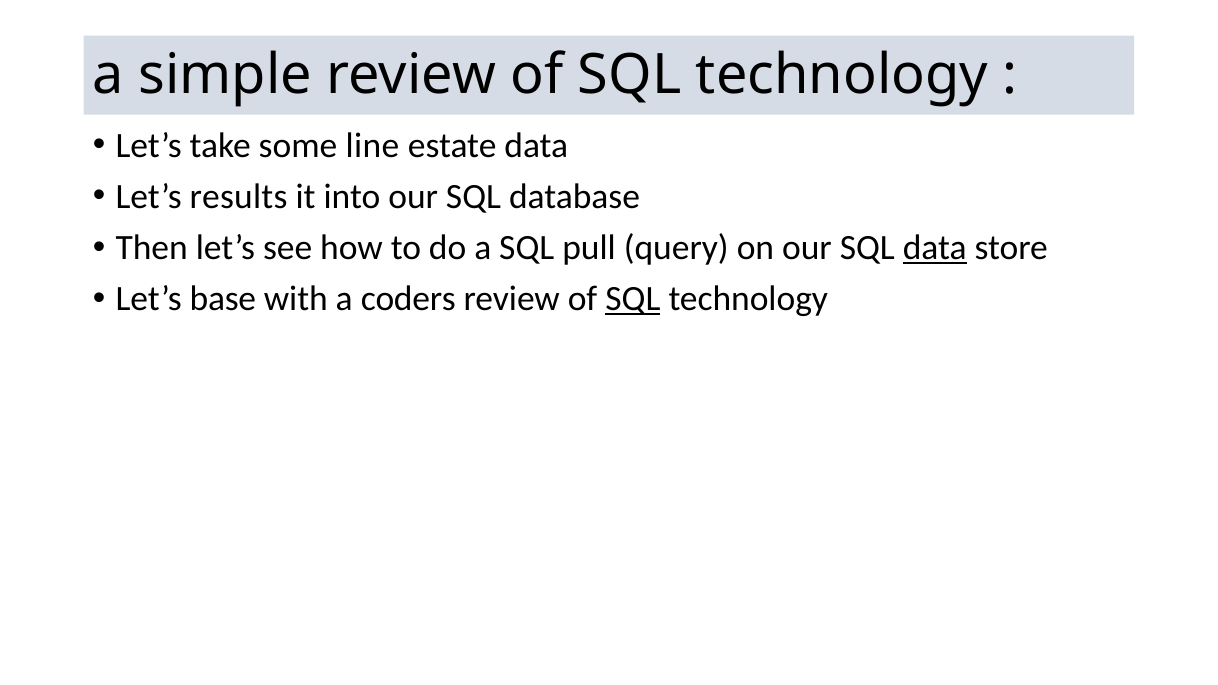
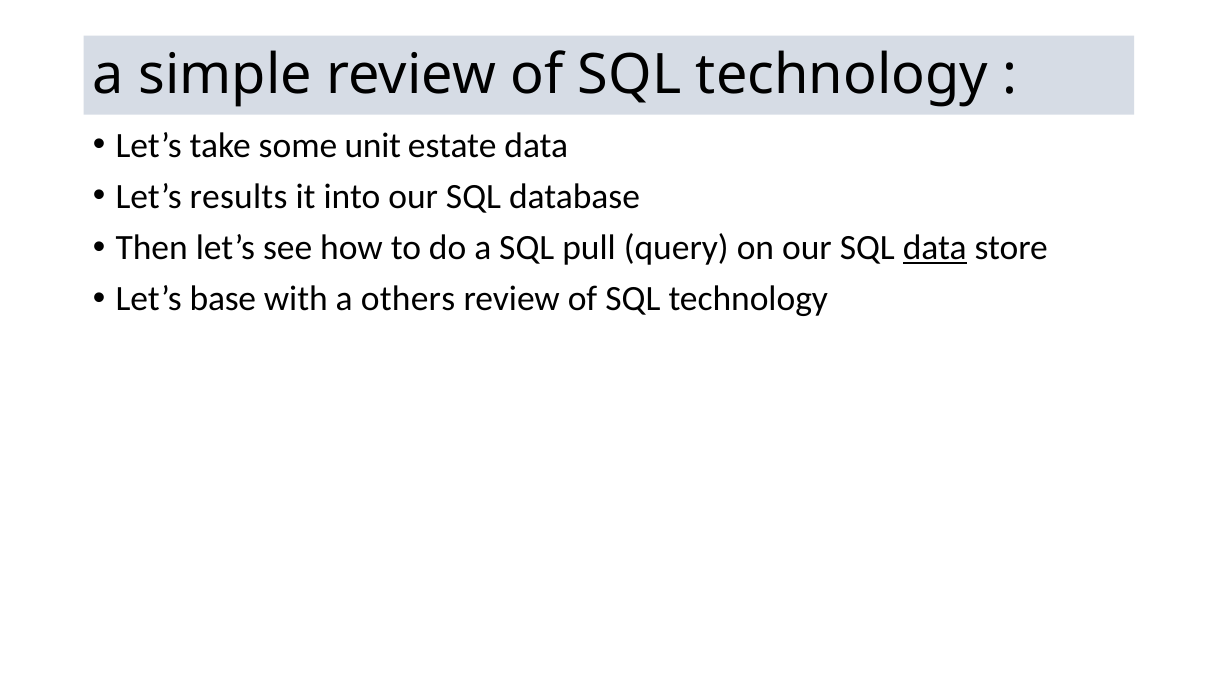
line: line -> unit
coders: coders -> others
SQL at (633, 299) underline: present -> none
